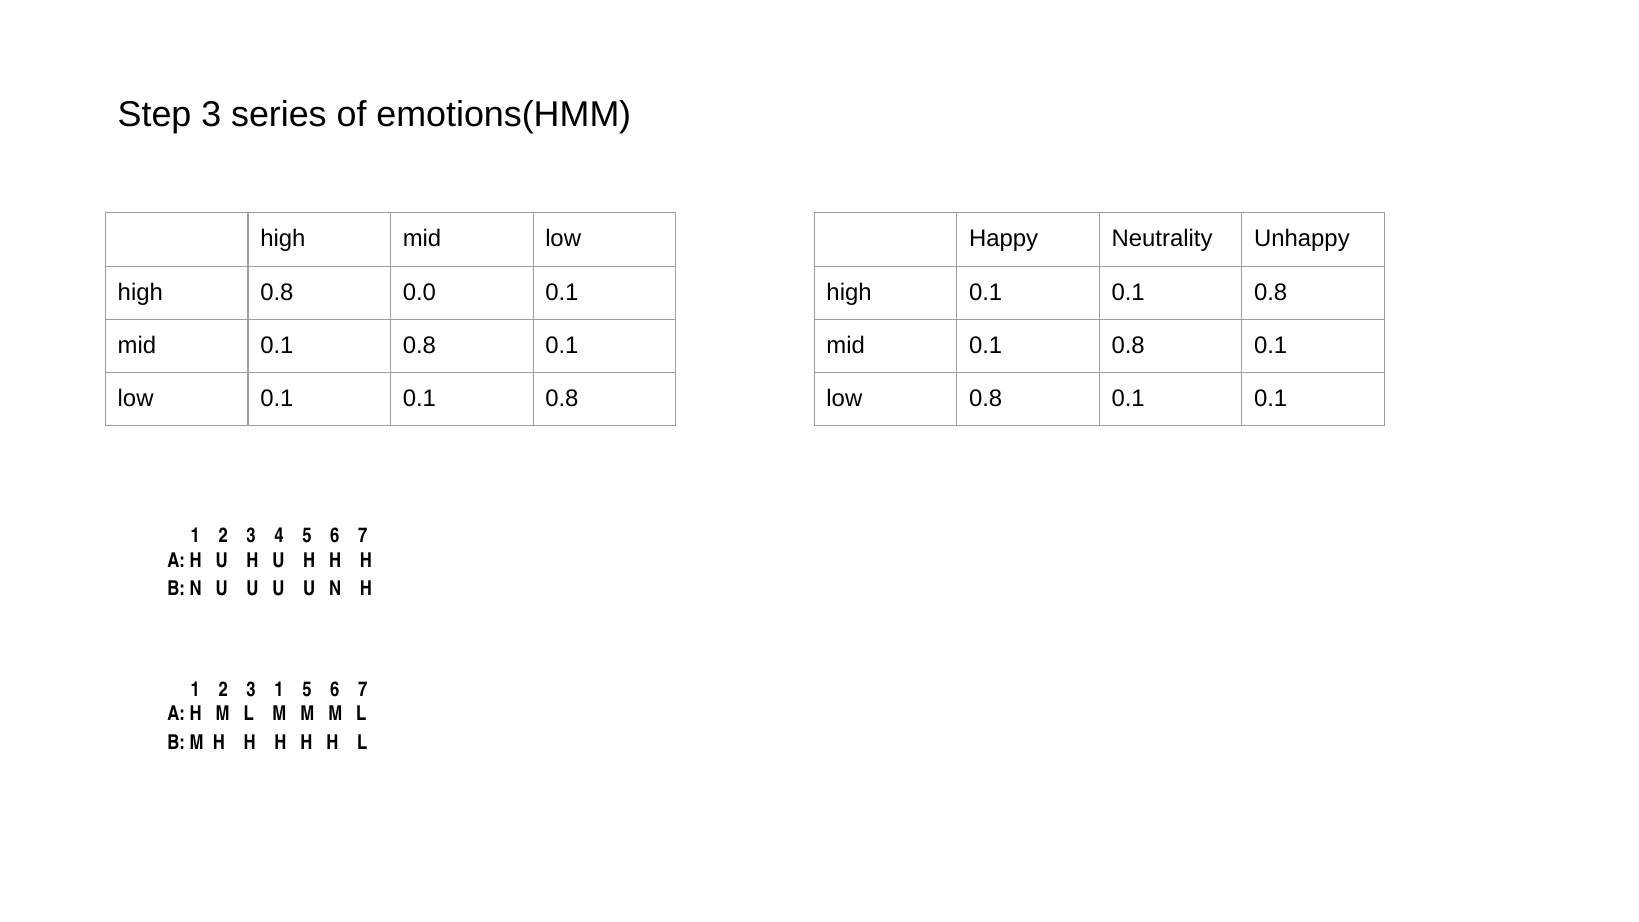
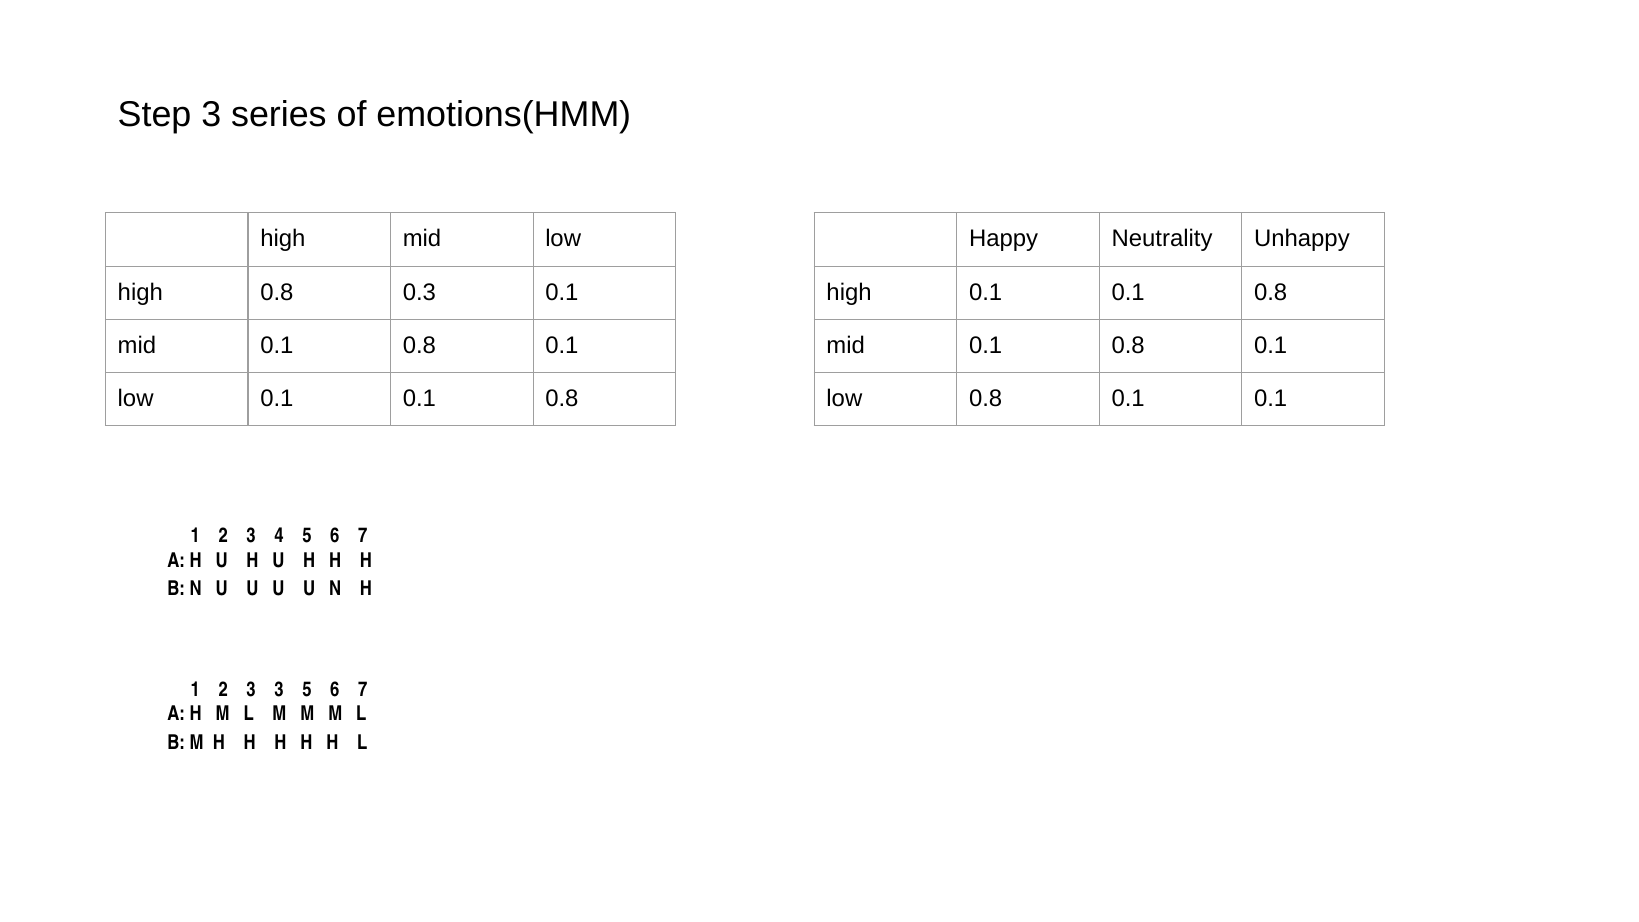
0.0: 0.0 -> 0.3
3 1: 1 -> 3
